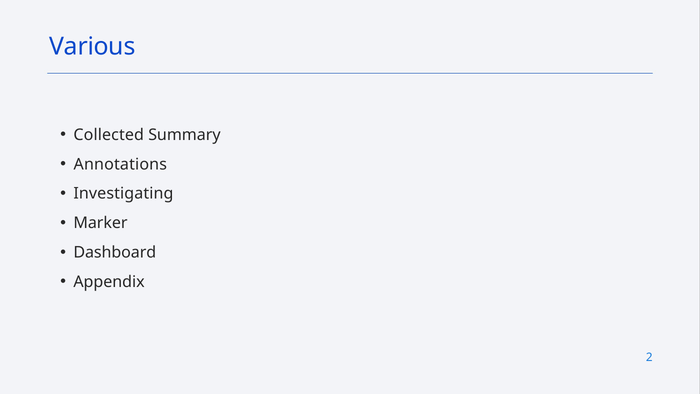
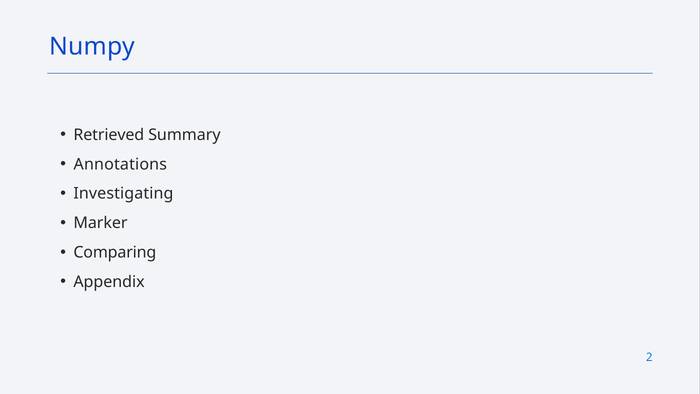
Various: Various -> Numpy
Collected: Collected -> Retrieved
Dashboard: Dashboard -> Comparing
